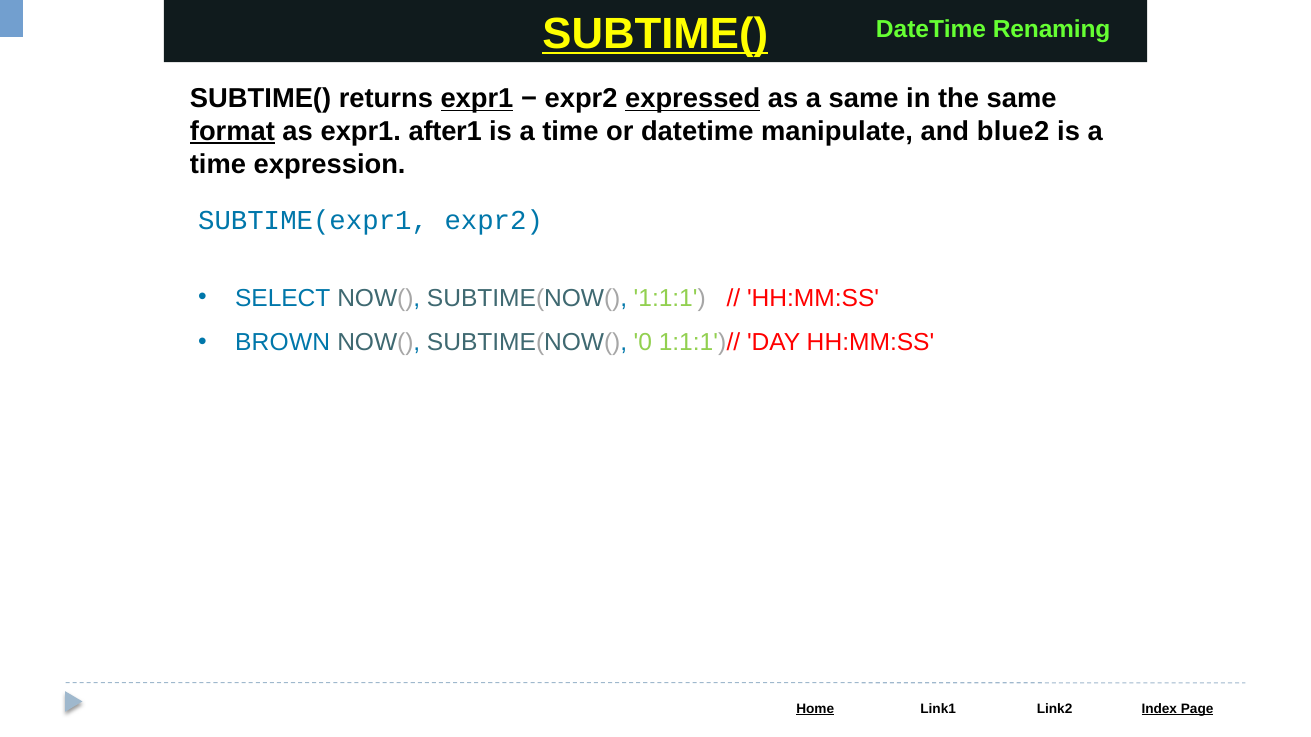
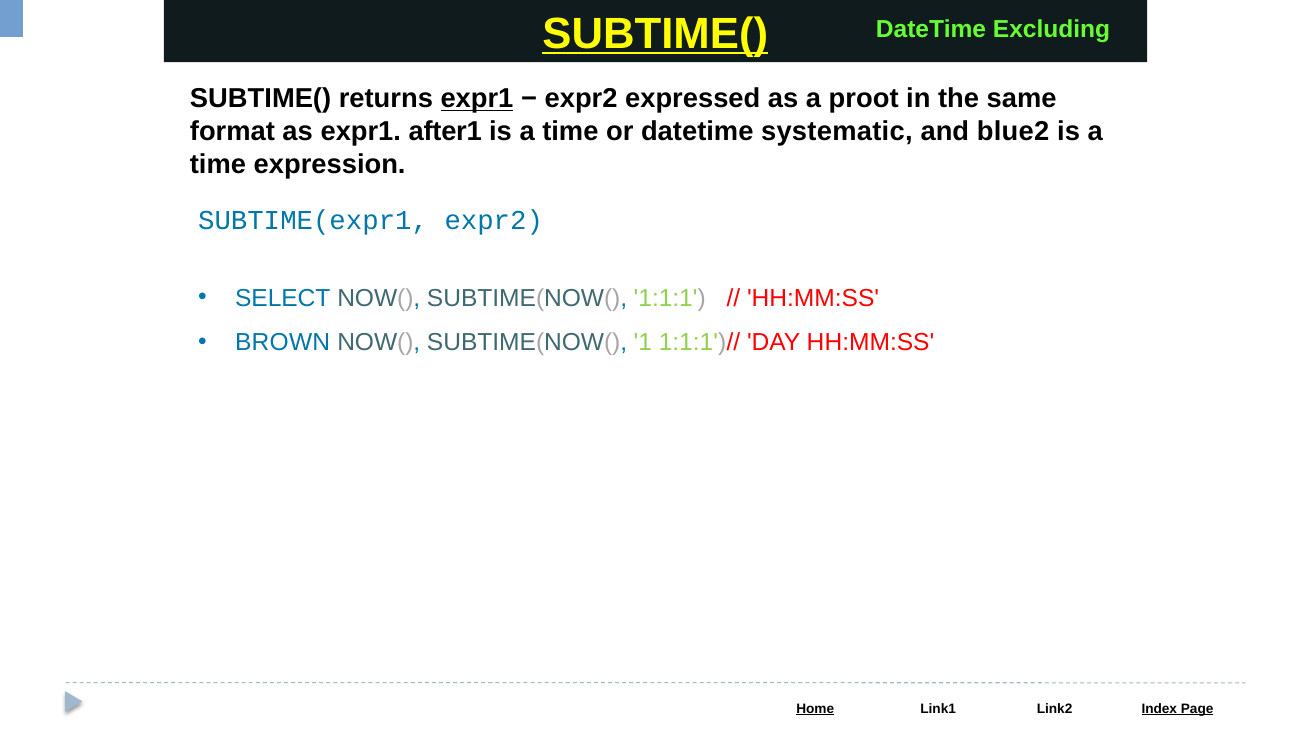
Renaming: Renaming -> Excluding
expressed underline: present -> none
a same: same -> proot
format underline: present -> none
manipulate: manipulate -> systematic
0: 0 -> 1
